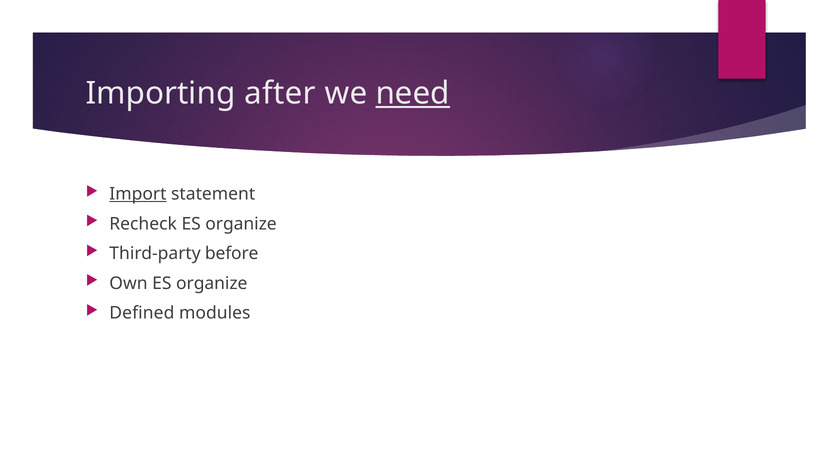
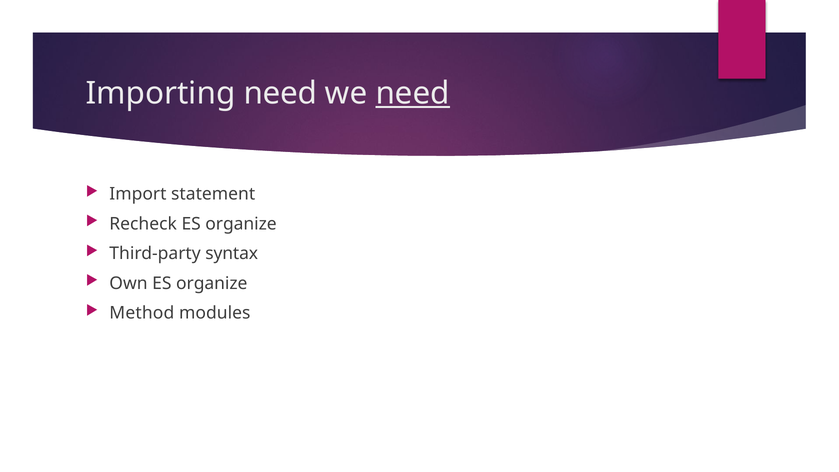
Importing after: after -> need
Import underline: present -> none
before: before -> syntax
Defined: Defined -> Method
